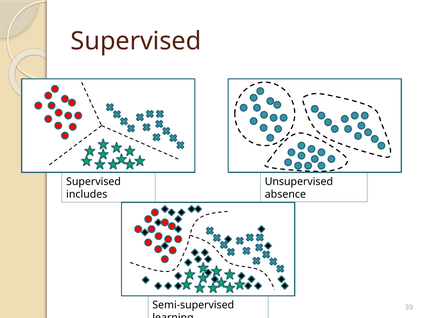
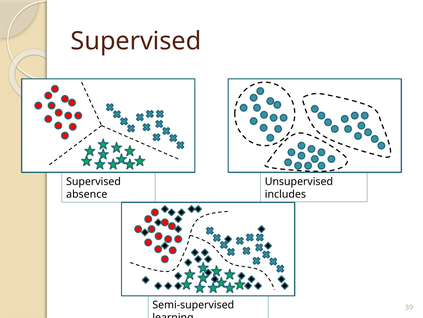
absence: absence -> includes
includes: includes -> absence
